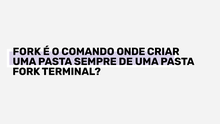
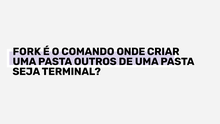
SEMPRE: SEMPRE -> OUTROS
FORK at (26, 71): FORK -> SEJA
